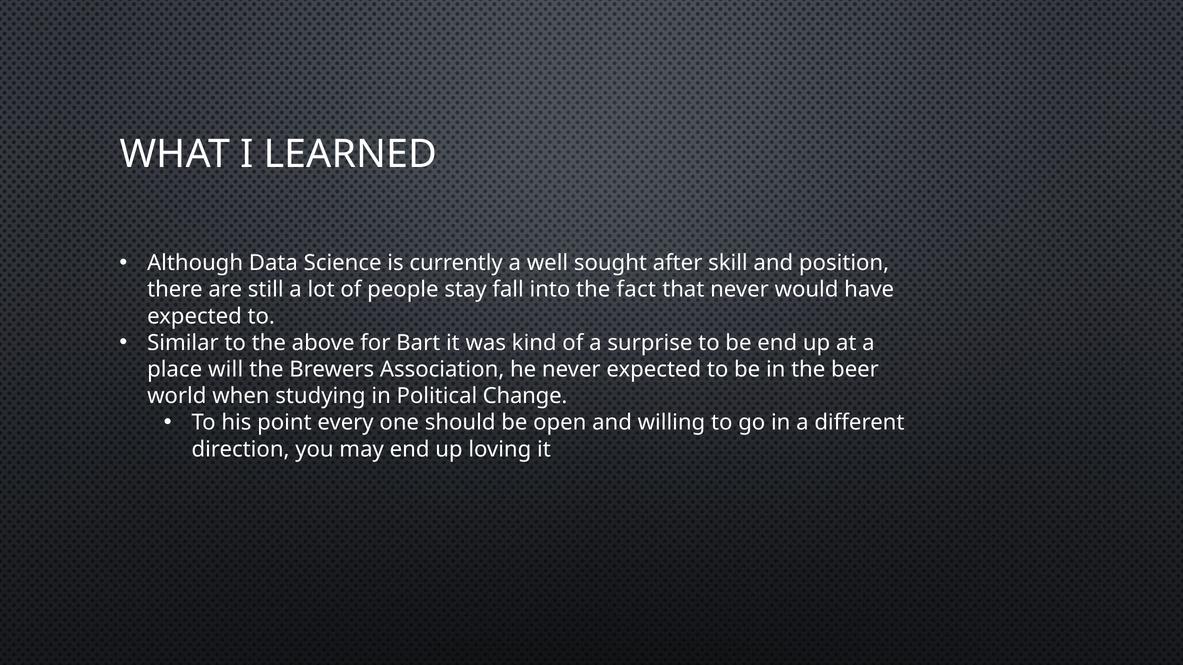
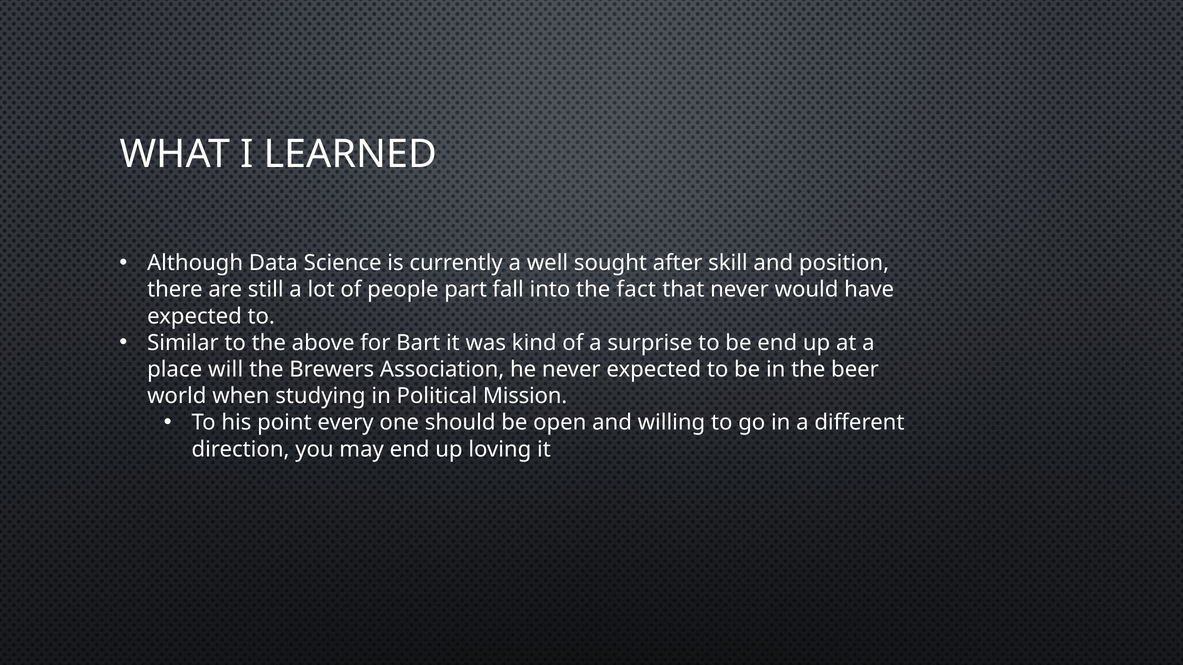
stay: stay -> part
Change: Change -> Mission
